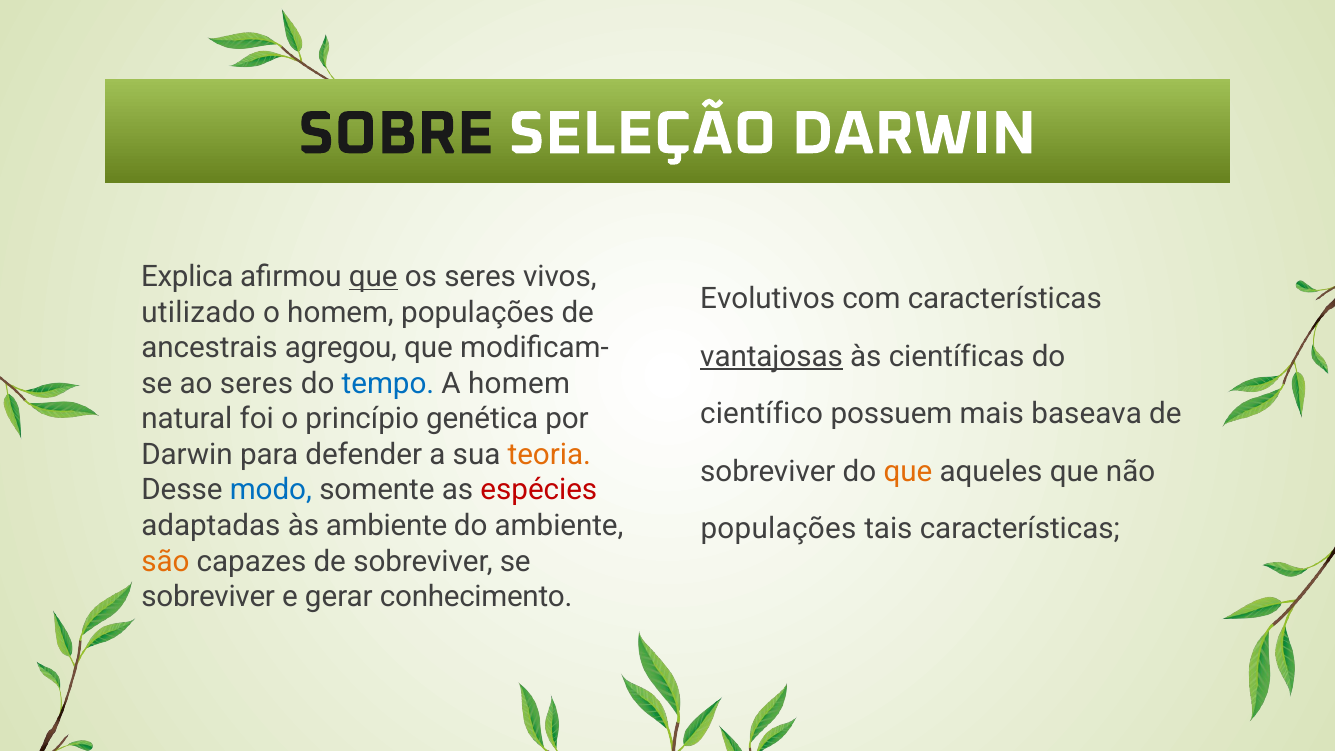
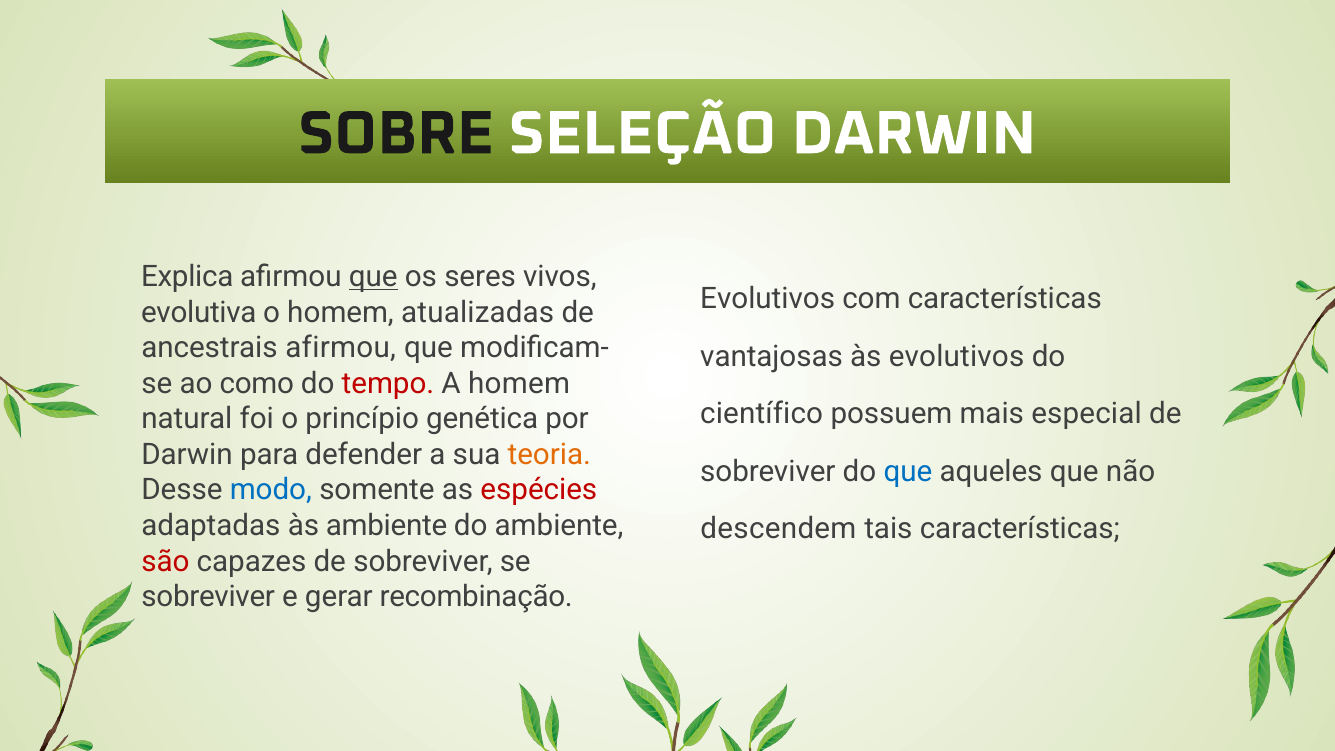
utilizado: utilizado -> evolutiva
homem populações: populações -> atualizadas
ancestrais agregou: agregou -> afirmou
vantajosas underline: present -> none
às científicas: científicas -> evolutivos
ao seres: seres -> como
tempo colour: blue -> red
baseava: baseava -> especial
que at (908, 472) colour: orange -> blue
populações at (778, 529): populações -> descendem
são colour: orange -> red
conhecimento: conhecimento -> recombinação
